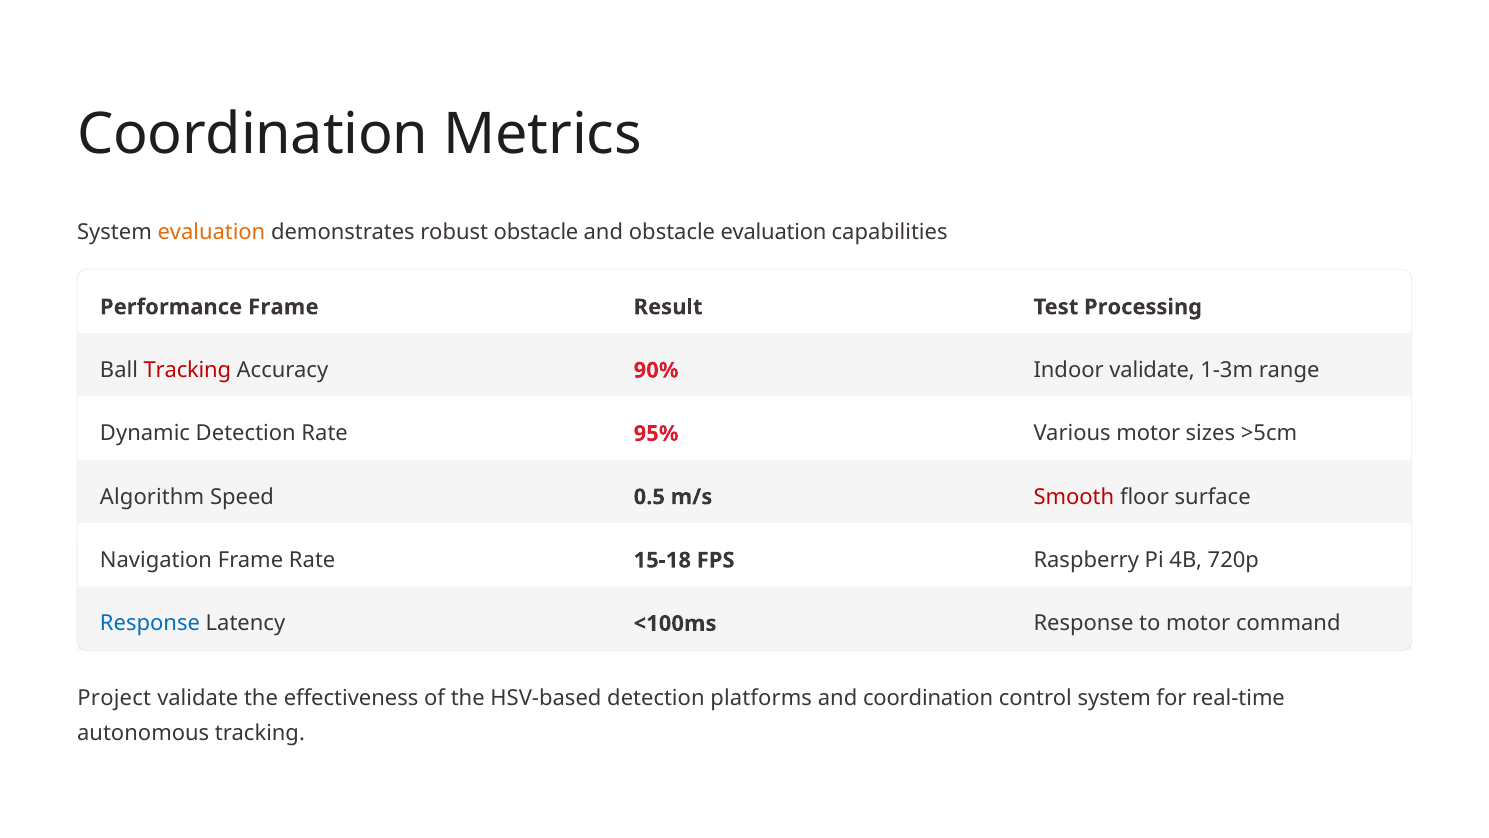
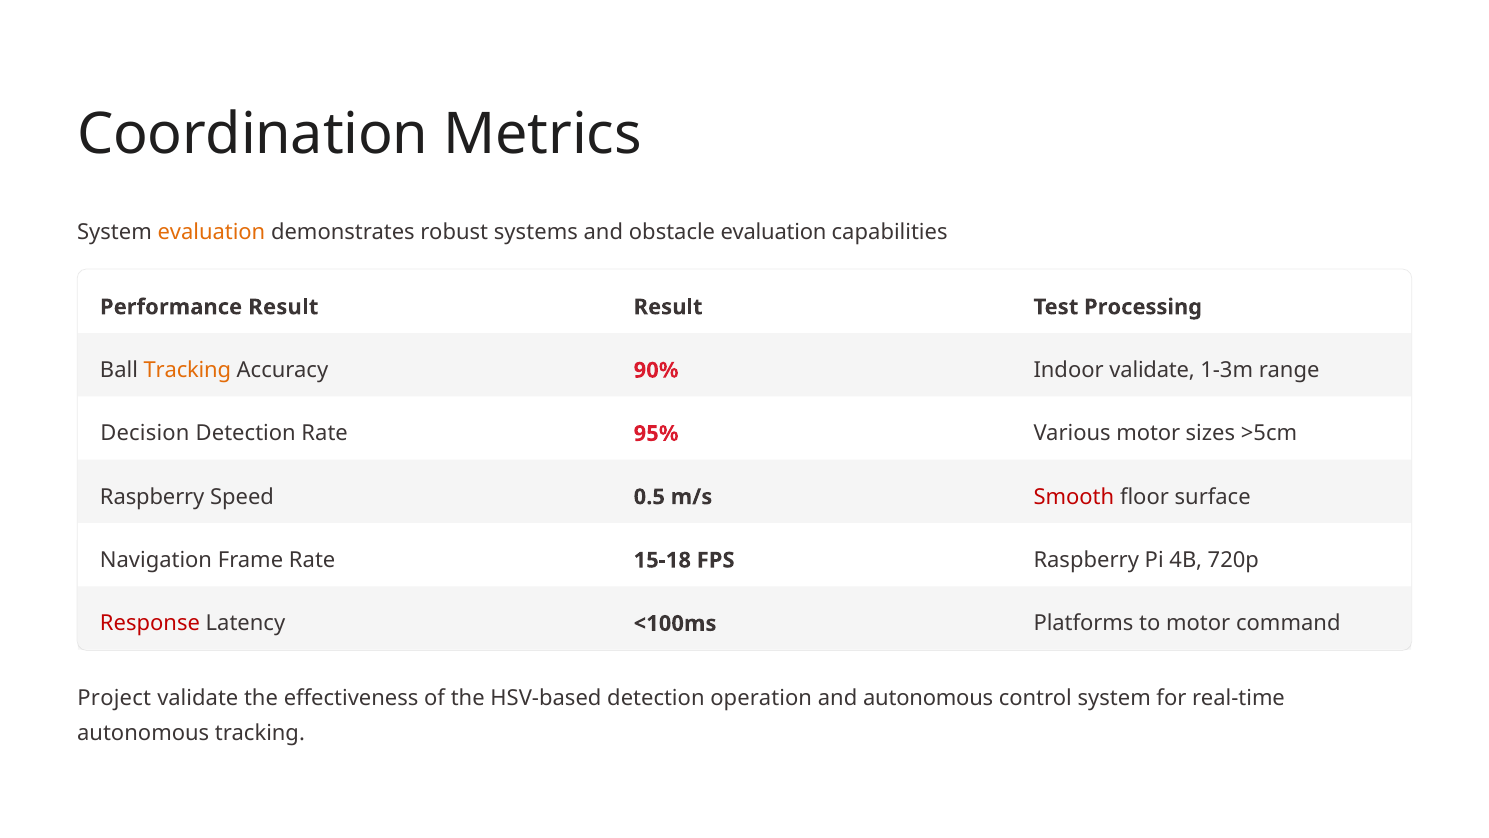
robust obstacle: obstacle -> systems
Performance Frame: Frame -> Result
Tracking at (187, 370) colour: red -> orange
Dynamic: Dynamic -> Decision
Algorithm at (152, 497): Algorithm -> Raspberry
Response at (150, 623) colour: blue -> red
<100ms Response: Response -> Platforms
platforms: platforms -> operation
and coordination: coordination -> autonomous
